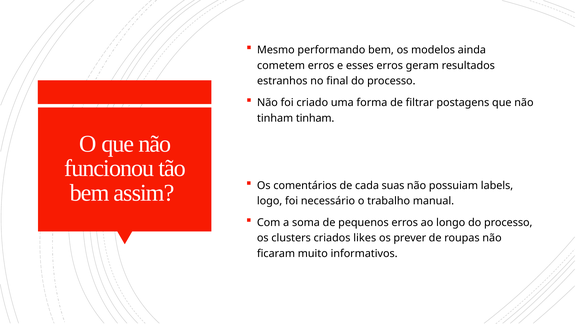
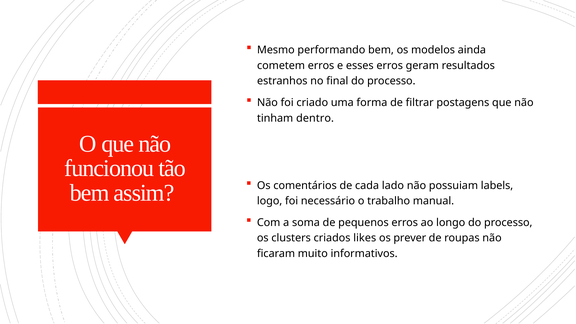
tinham tinham: tinham -> dentro
suas: suas -> lado
